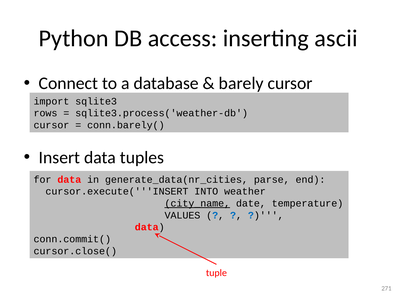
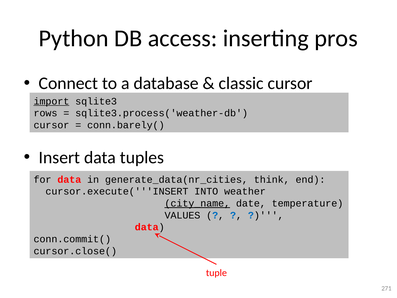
ascii: ascii -> pros
barely: barely -> classic
import underline: none -> present
parse: parse -> think
